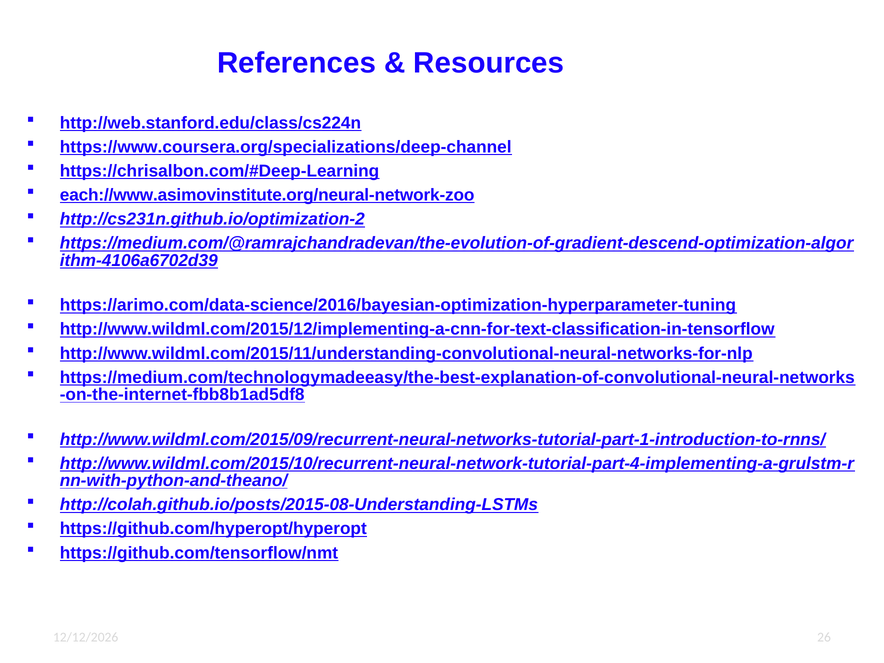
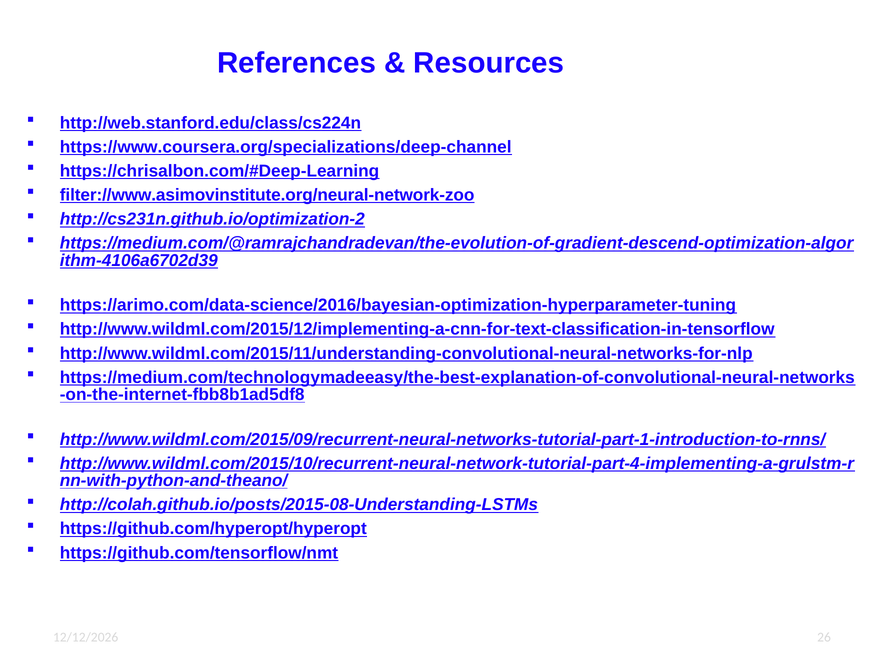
each://www.asimovinstitute.org/neural-network-zoo: each://www.asimovinstitute.org/neural-network-zoo -> filter://www.asimovinstitute.org/neural-network-zoo
